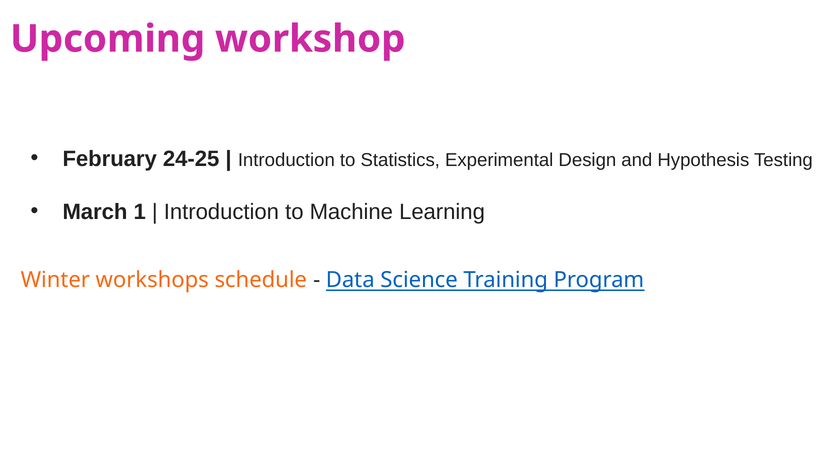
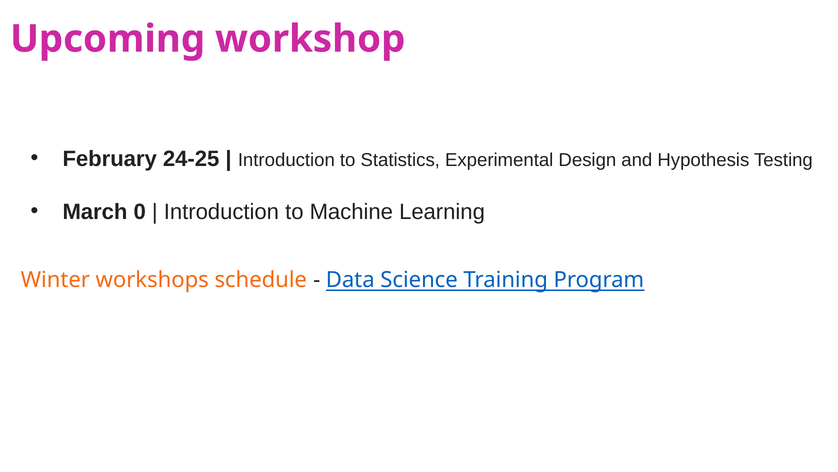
1: 1 -> 0
